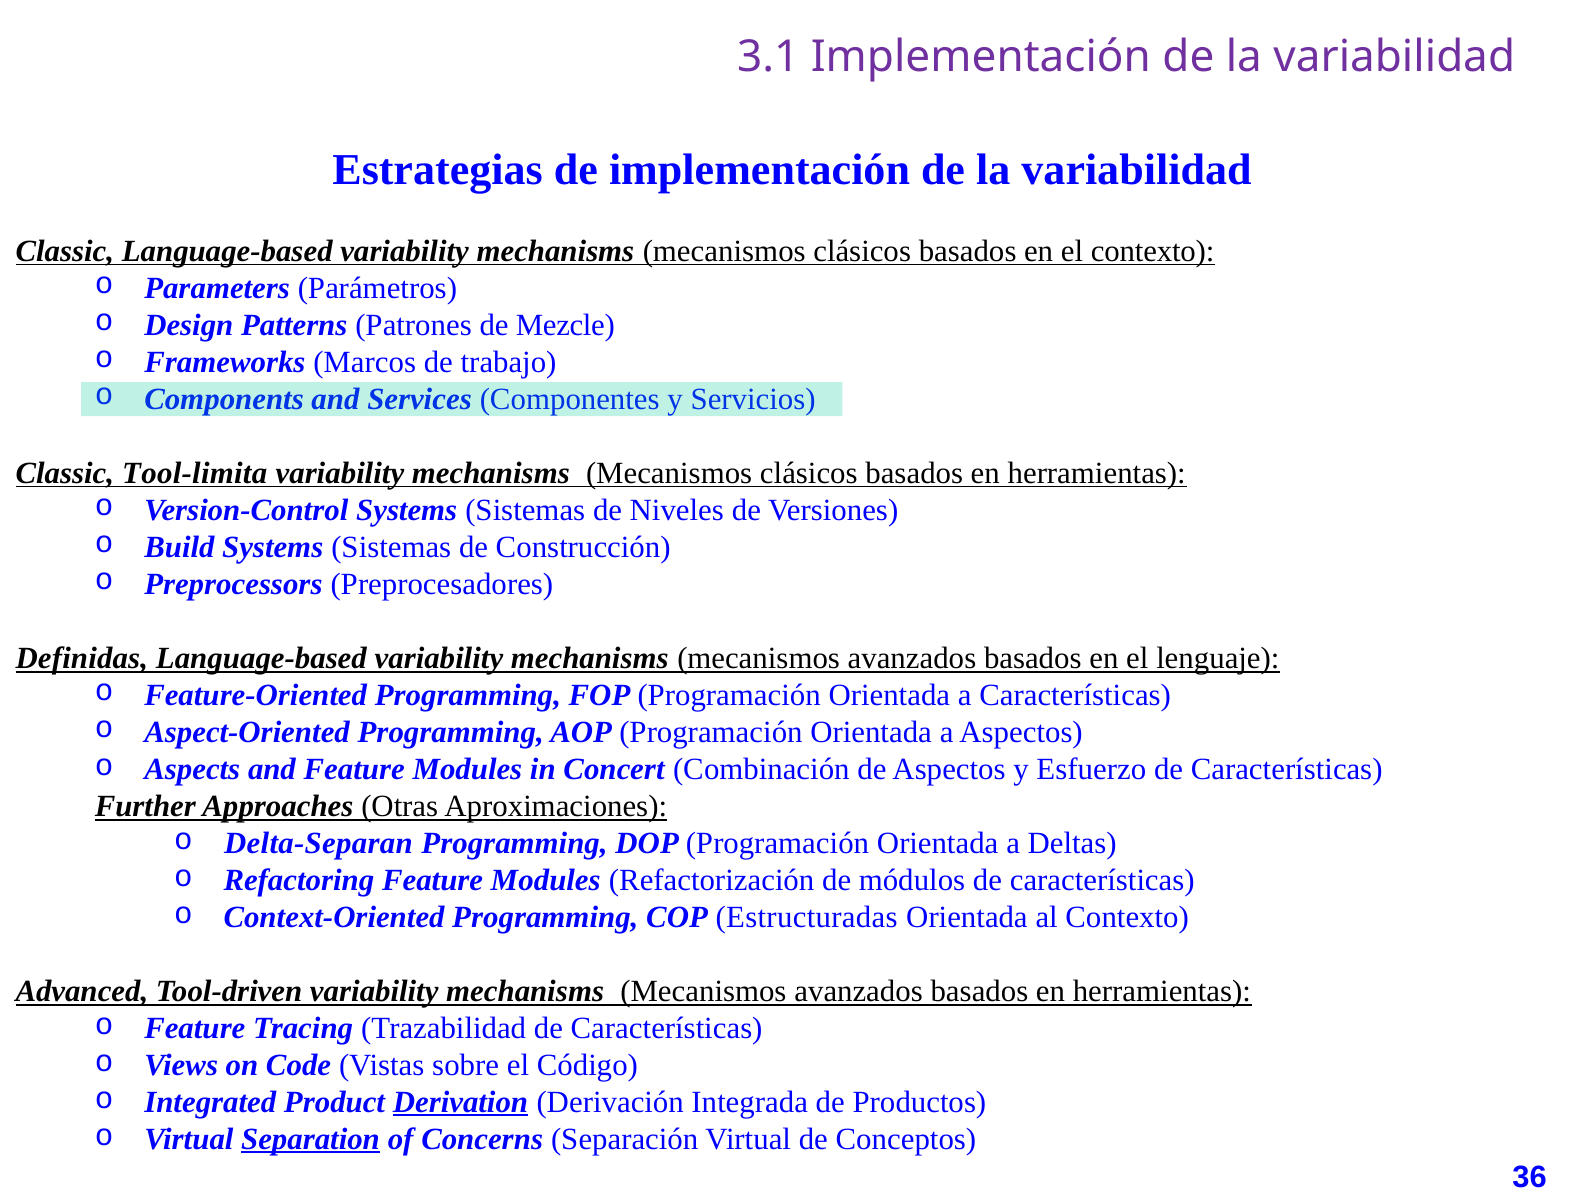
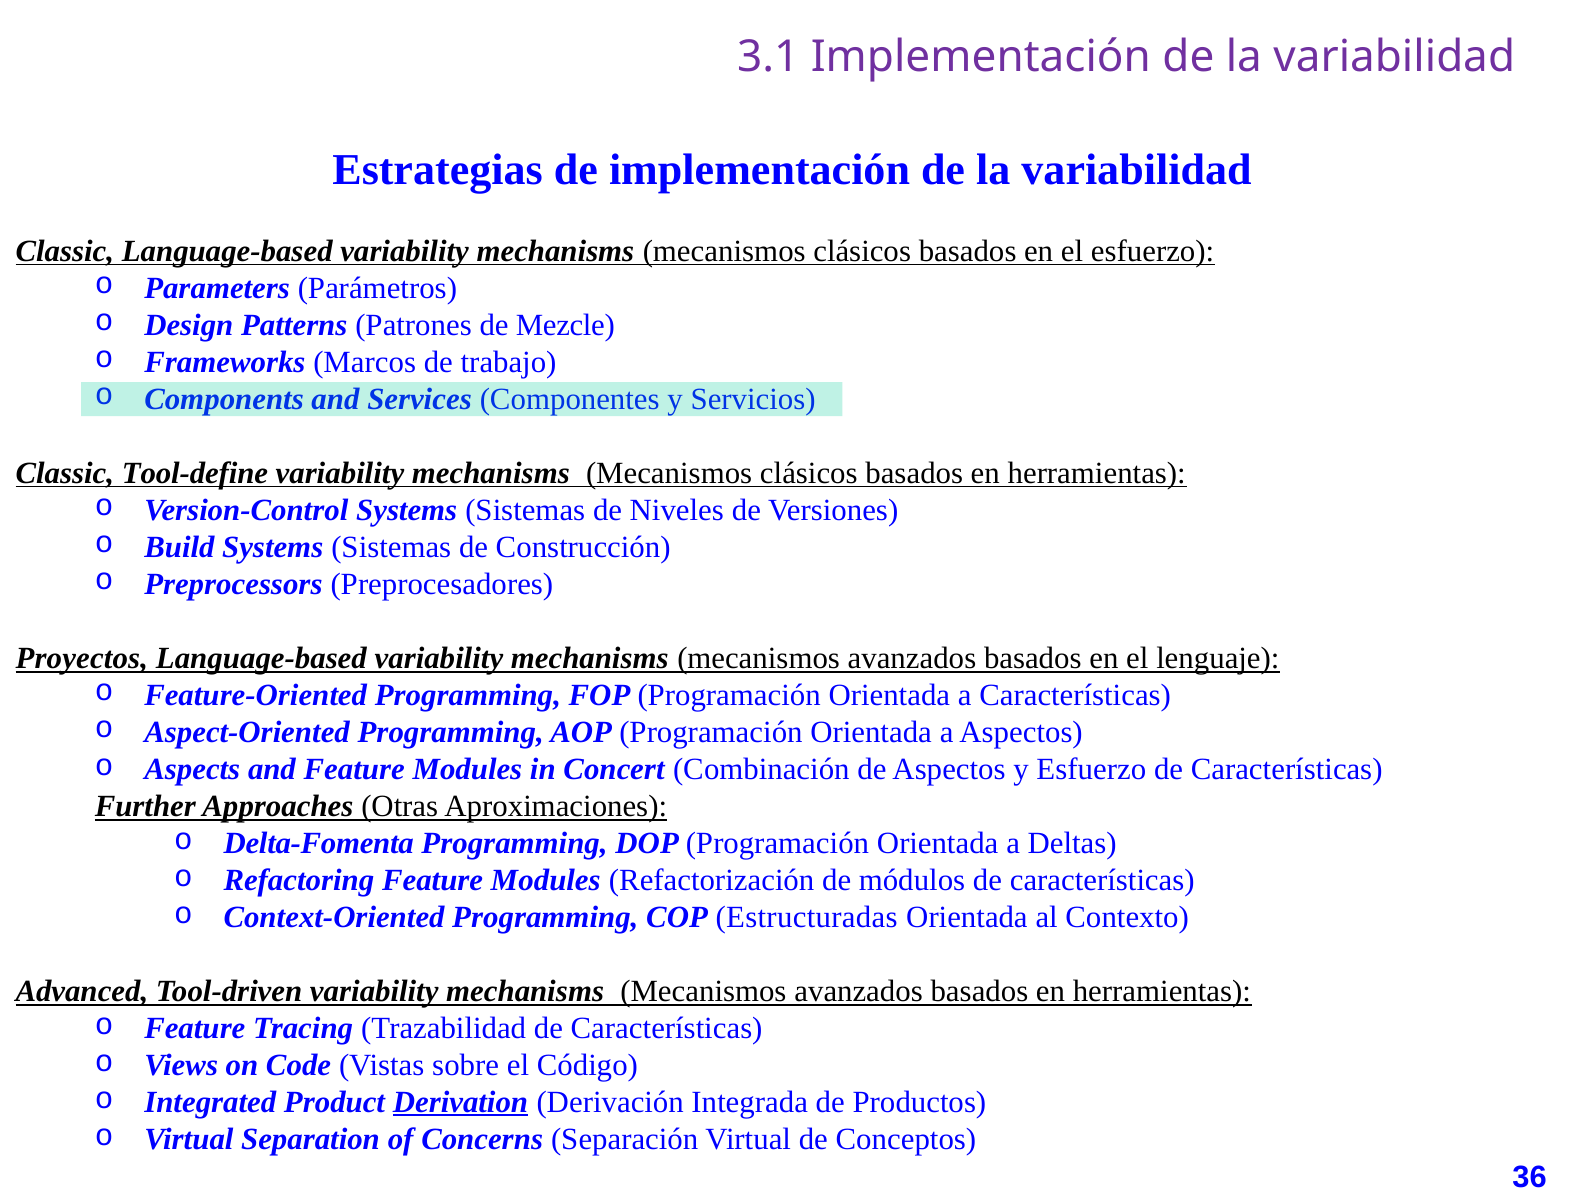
el contexto: contexto -> esfuerzo
Tool-limita: Tool-limita -> Tool-define
Definidas: Definidas -> Proyectos
Delta-Separan: Delta-Separan -> Delta-Fomenta
Separation underline: present -> none
